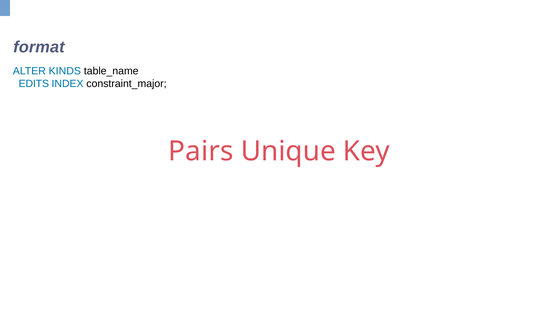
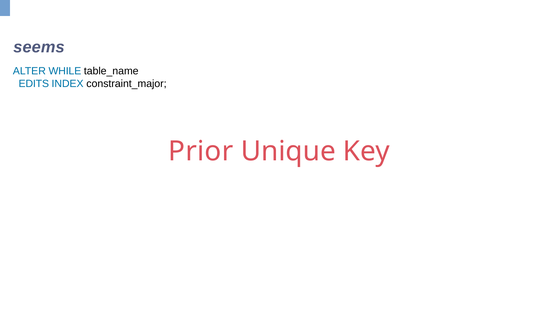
format: format -> seems
KINDS: KINDS -> WHILE
Pairs: Pairs -> Prior
